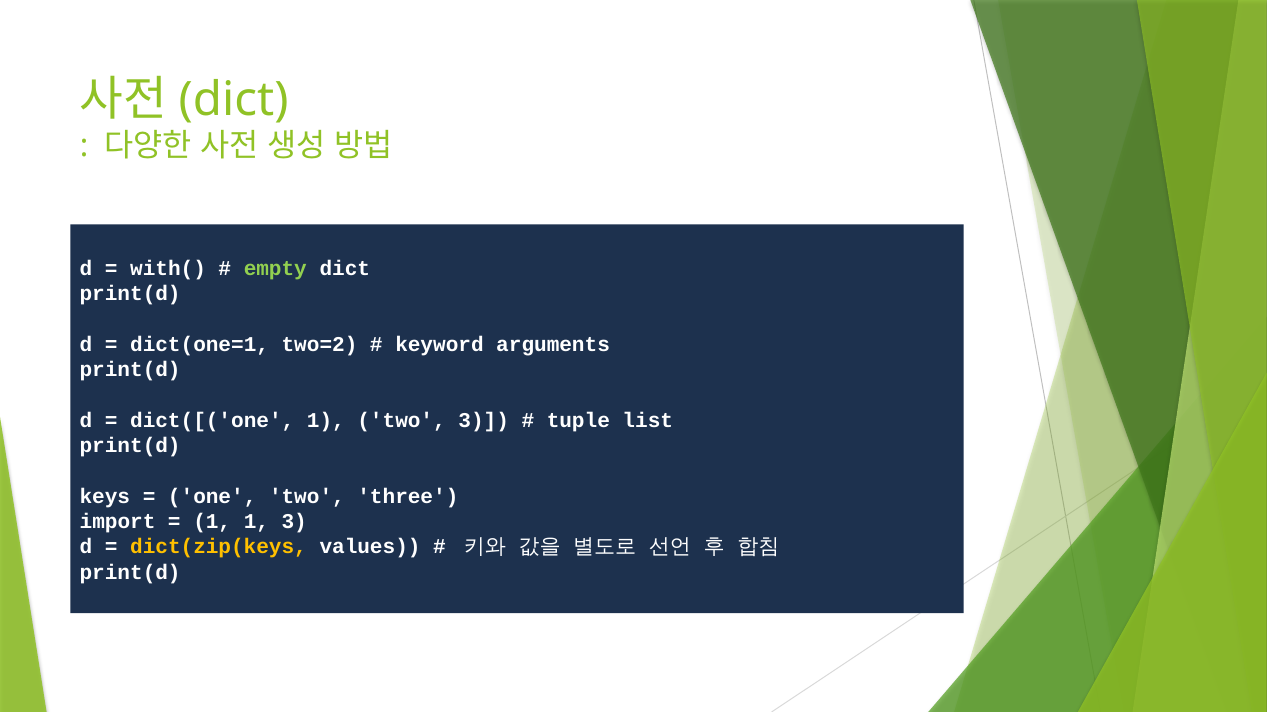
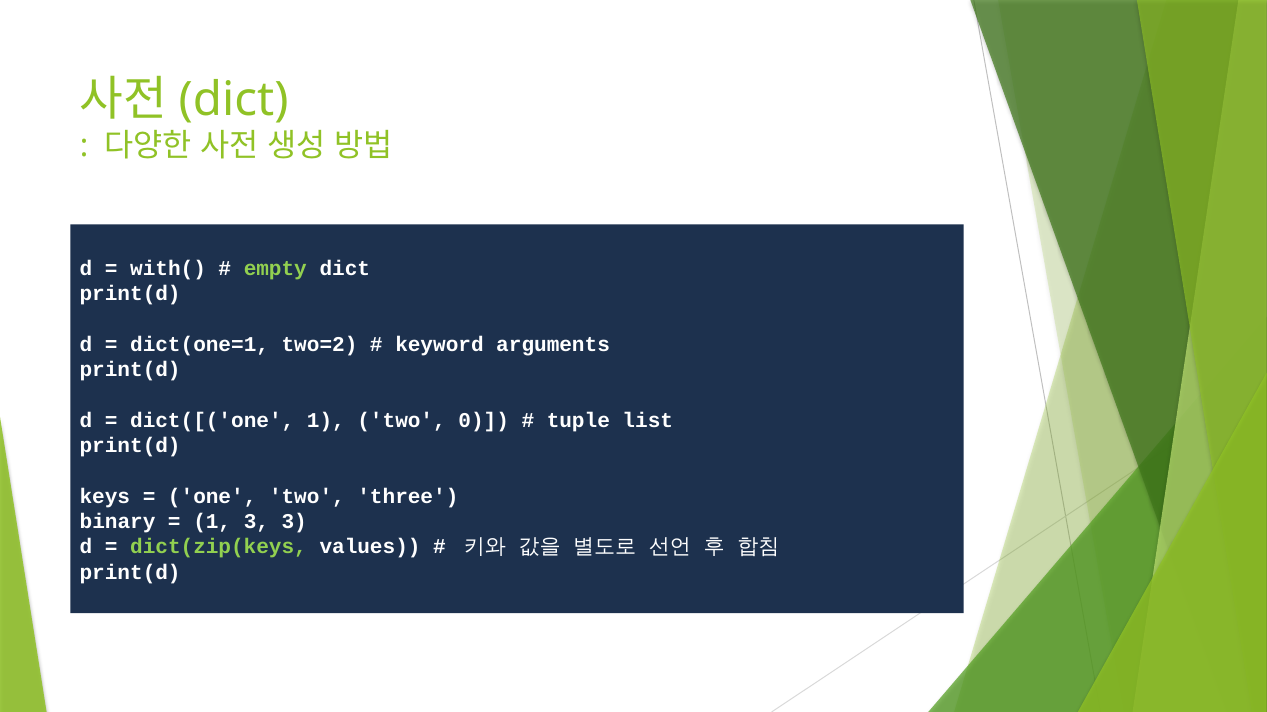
two 3: 3 -> 0
import: import -> binary
1 1: 1 -> 3
dict(zip(keys colour: yellow -> light green
